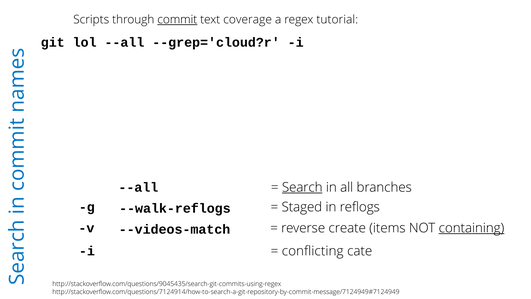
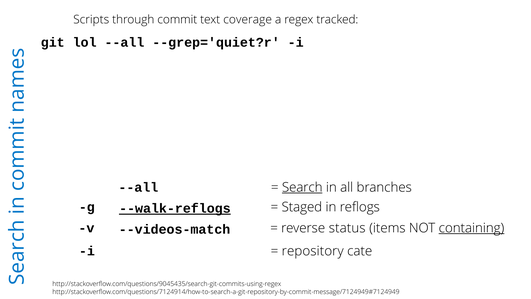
commit underline: present -> none
tutorial: tutorial -> tracked
--grep='cloud?r: --grep='cloud?r -> --grep='quiet?r
--walk-reflogs underline: none -> present
create: create -> status
conflicting: conflicting -> repository
